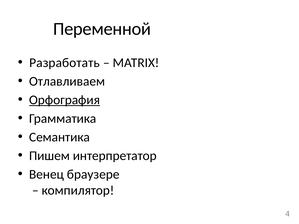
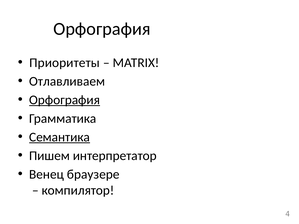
Переменной at (102, 29): Переменной -> Орфография
Разработать: Разработать -> Приоритеты
Семантика underline: none -> present
